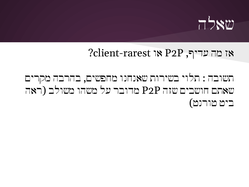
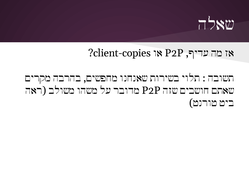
client-rarest: client-rarest -> client-copies
